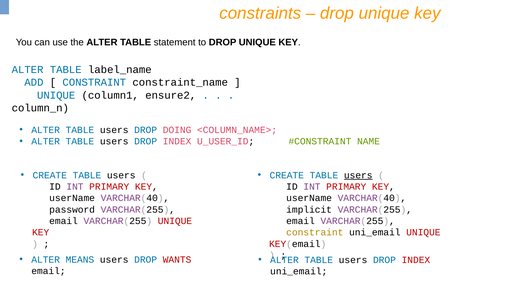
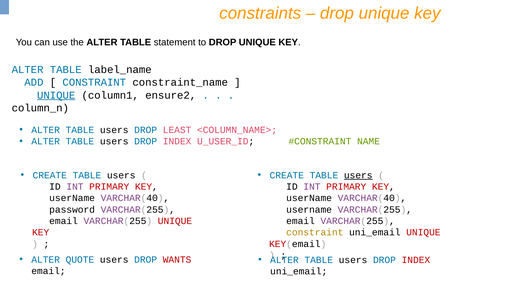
UNIQUE at (56, 95) underline: none -> present
DOING: DOING -> LEAST
implicit at (309, 209): implicit -> username
MEANS: MEANS -> QUOTE
